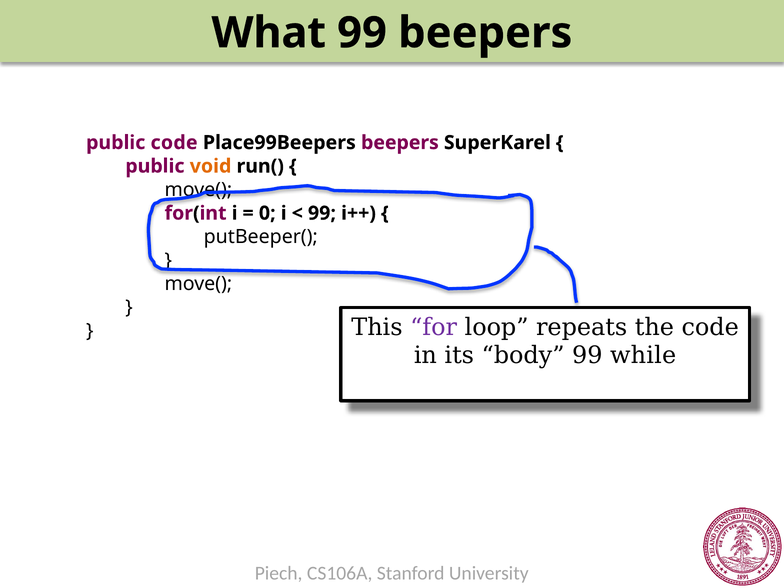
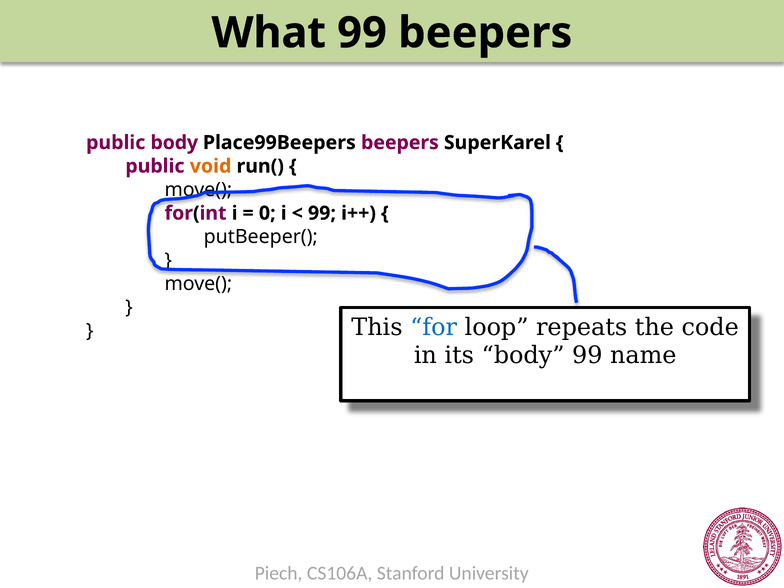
public code: code -> body
for colour: purple -> blue
while: while -> name
